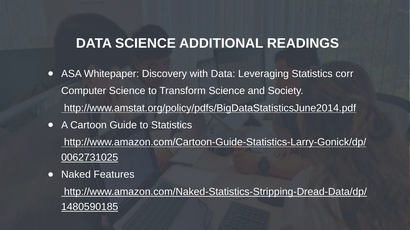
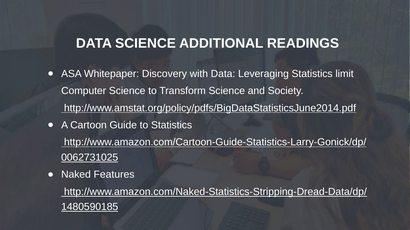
corr: corr -> limit
